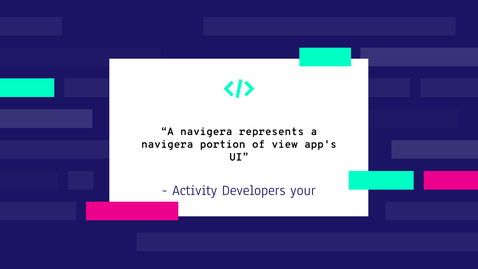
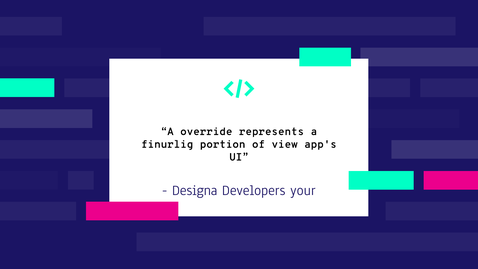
navigera at (206, 131): navigera -> override
navigera at (167, 144): navigera -> finurlig
Activity: Activity -> Designa
